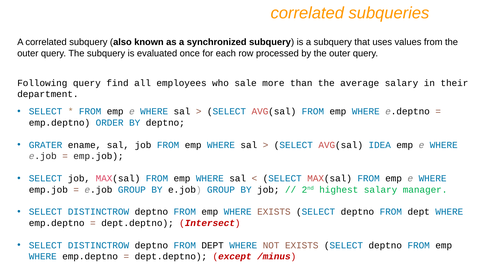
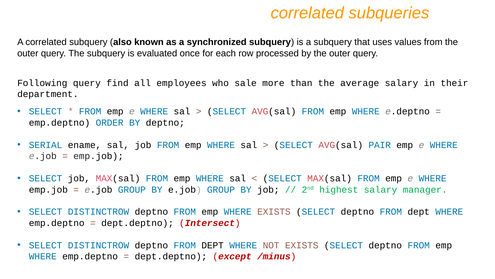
GRATER: GRATER -> SERIAL
IDEA: IDEA -> PAIR
